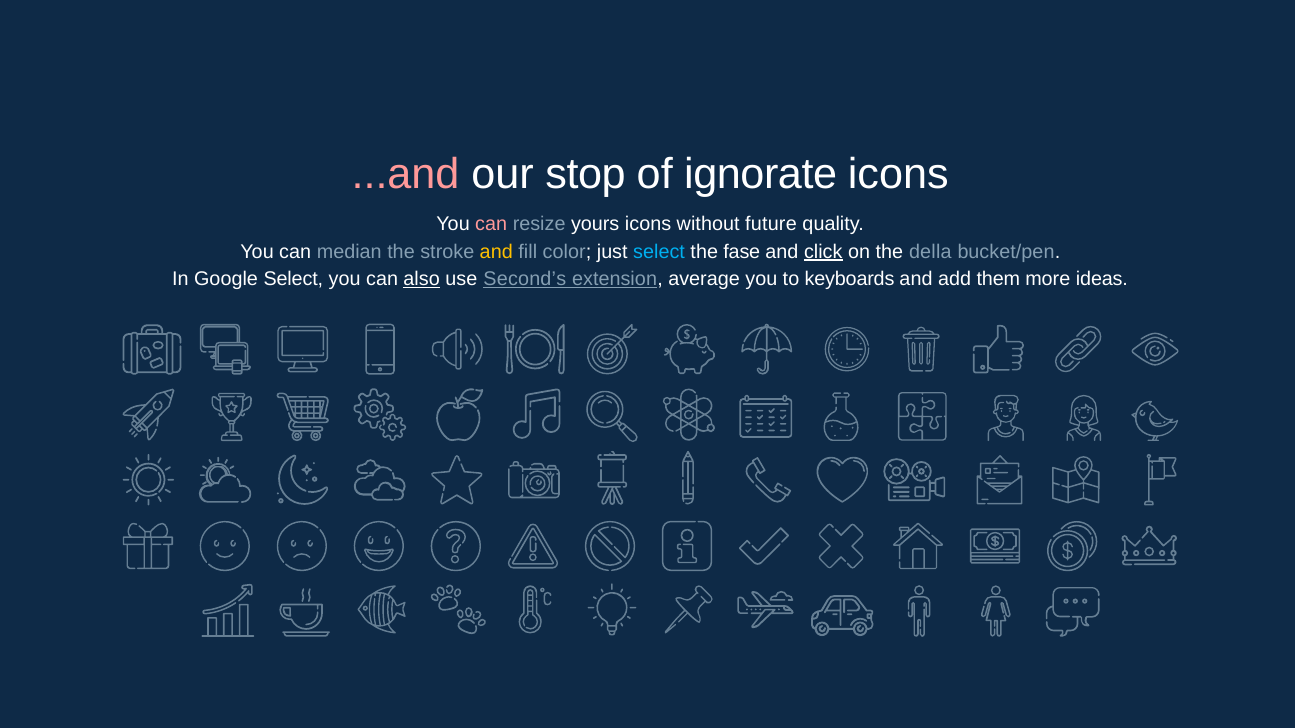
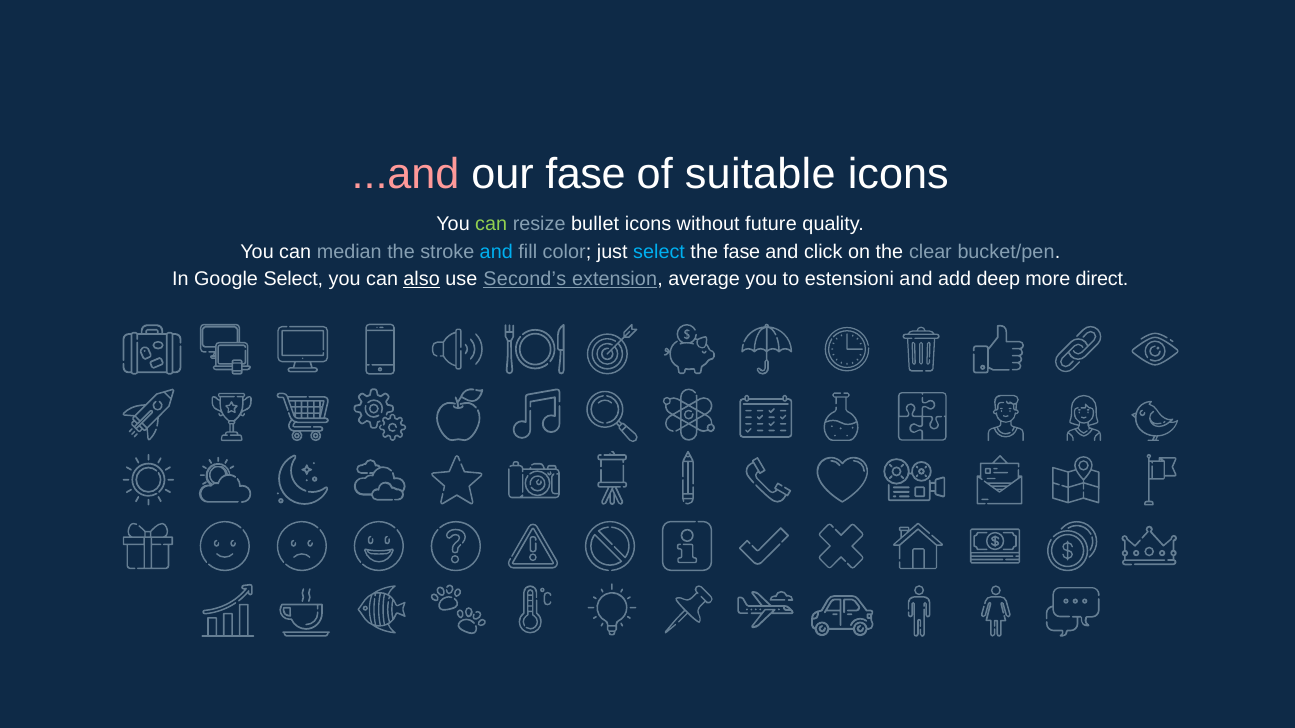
our stop: stop -> fase
ignorate: ignorate -> suitable
can at (491, 224) colour: pink -> light green
yours: yours -> bullet
and at (496, 252) colour: yellow -> light blue
click underline: present -> none
della: della -> clear
keyboards: keyboards -> estensioni
them: them -> deep
ideas: ideas -> direct
